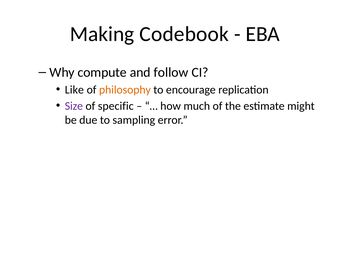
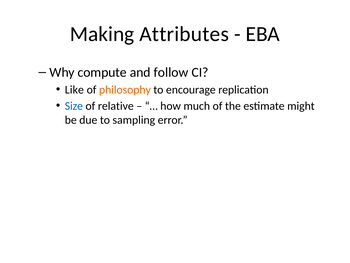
Codebook: Codebook -> Attributes
Size colour: purple -> blue
specific: specific -> relative
